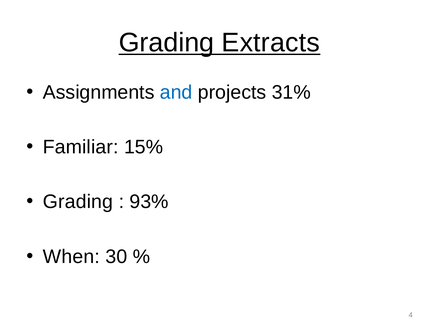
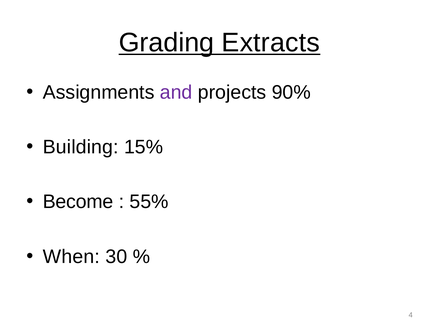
and colour: blue -> purple
31%: 31% -> 90%
Familiar: Familiar -> Building
Grading at (78, 201): Grading -> Become
93%: 93% -> 55%
